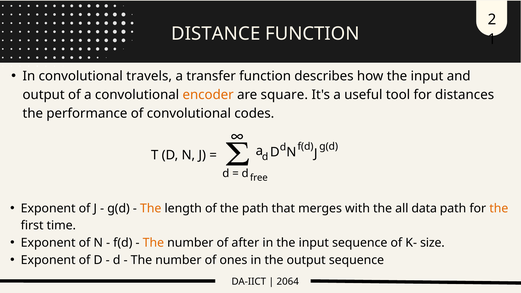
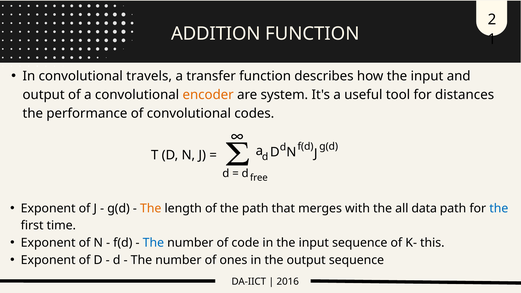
DISTANCE: DISTANCE -> ADDITION
square: square -> system
the at (499, 208) colour: orange -> blue
The at (153, 243) colour: orange -> blue
after: after -> code
size: size -> this
2064: 2064 -> 2016
